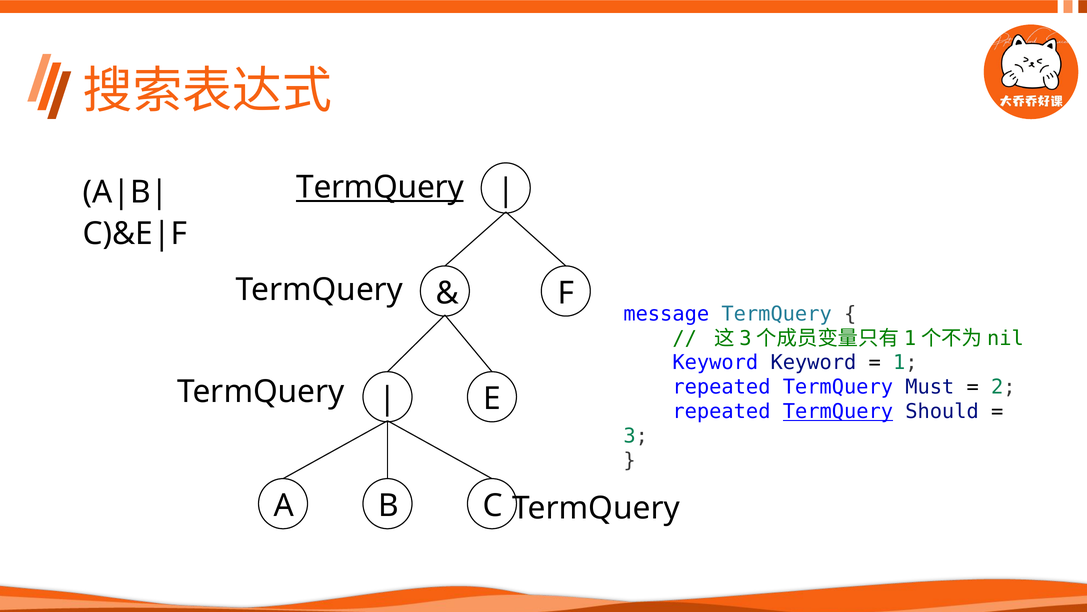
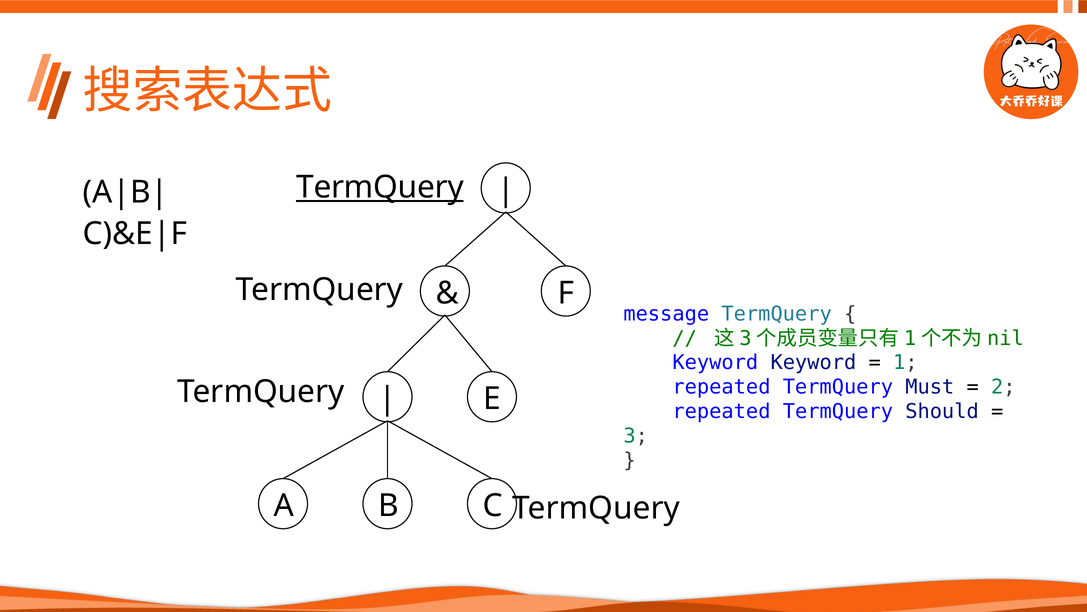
TermQuery at (838, 411) underline: present -> none
